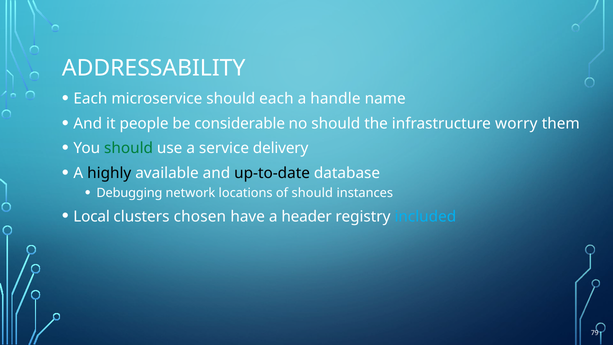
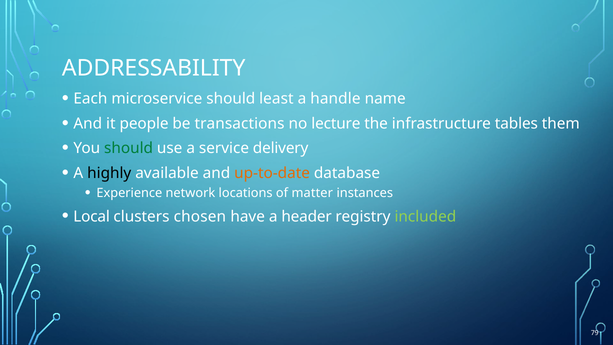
should each: each -> least
considerable: considerable -> transactions
no should: should -> lecture
worry: worry -> tables
up-to-date colour: black -> orange
Debugging: Debugging -> Experience
of should: should -> matter
included colour: light blue -> light green
